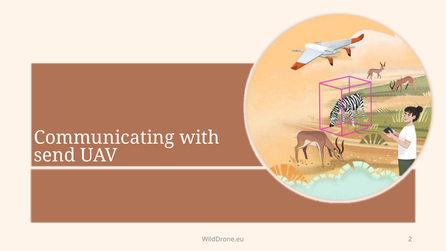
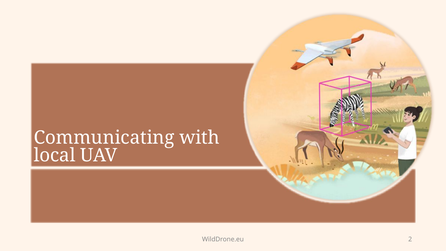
send: send -> local
